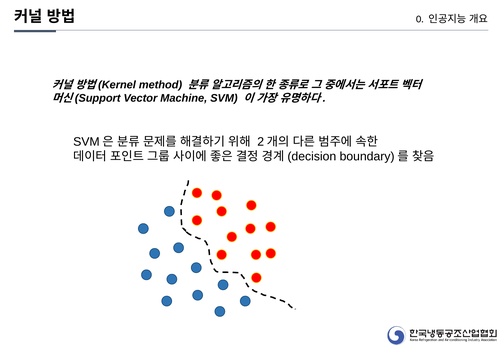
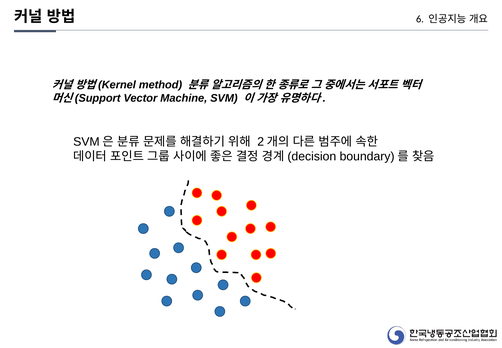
0: 0 -> 6
